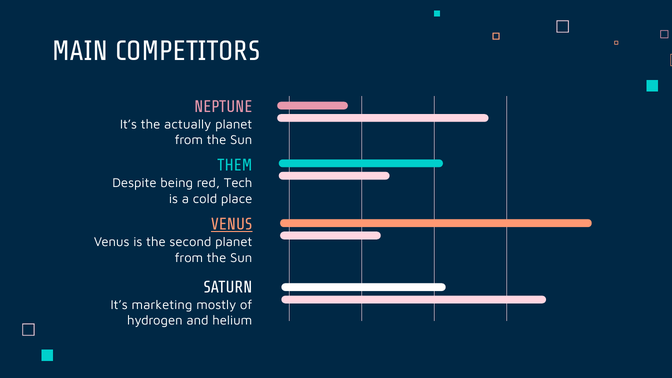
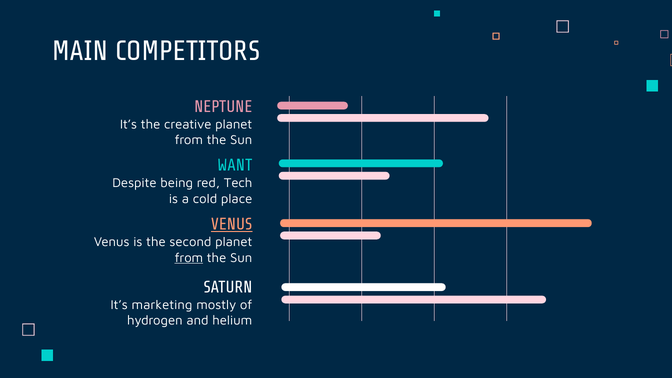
actually: actually -> creative
THEM: THEM -> WANT
from at (189, 258) underline: none -> present
